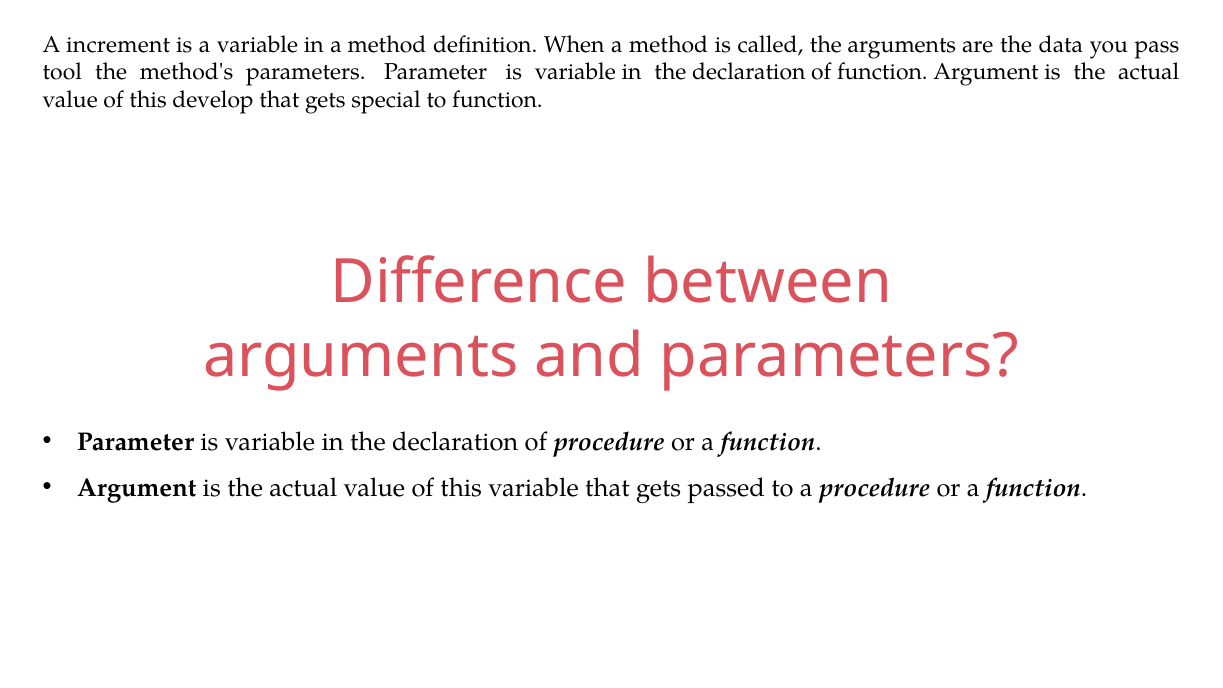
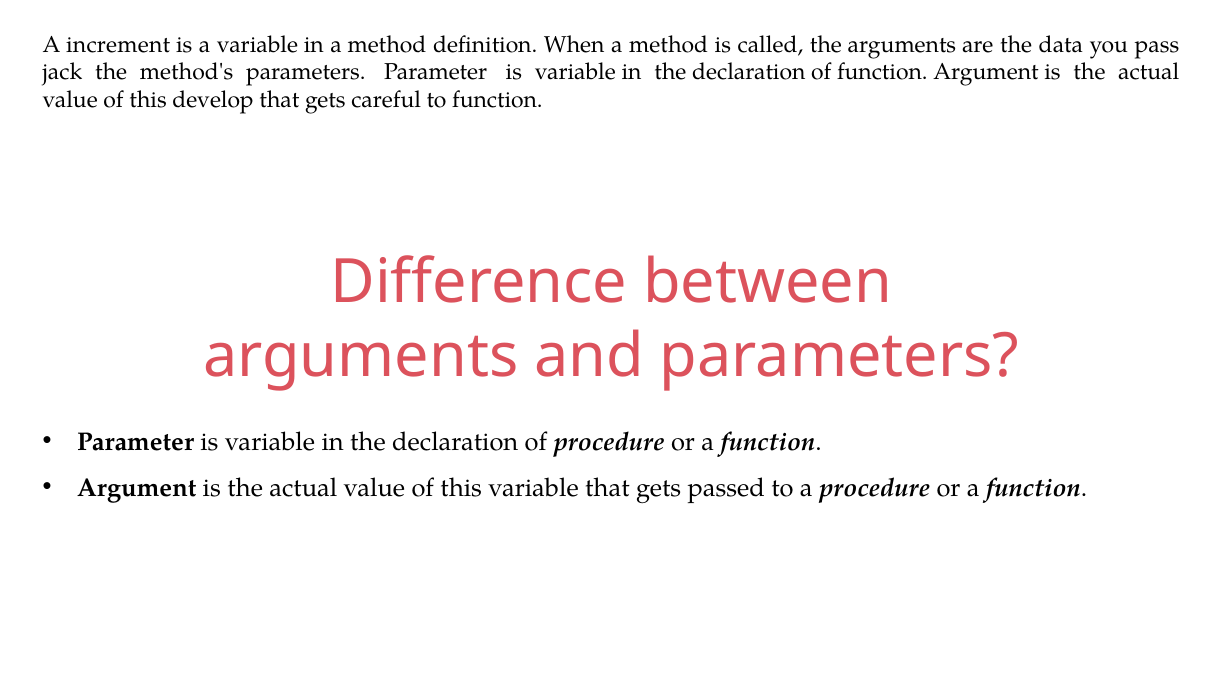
tool: tool -> jack
special: special -> careful
